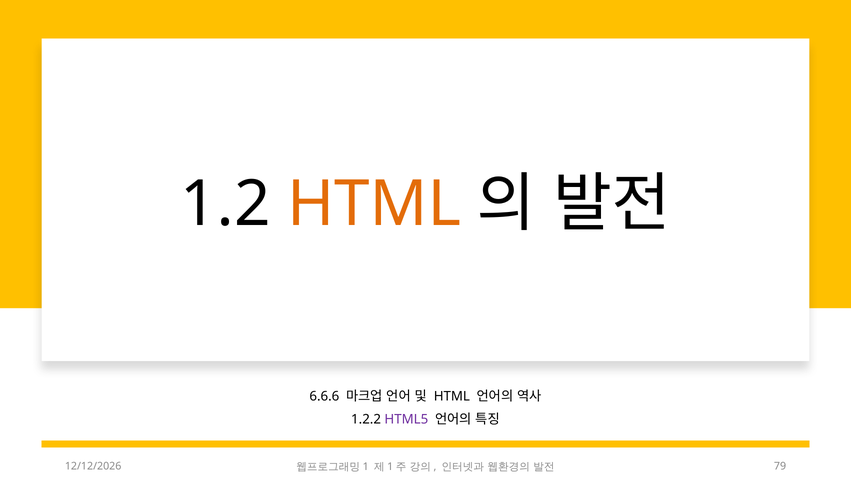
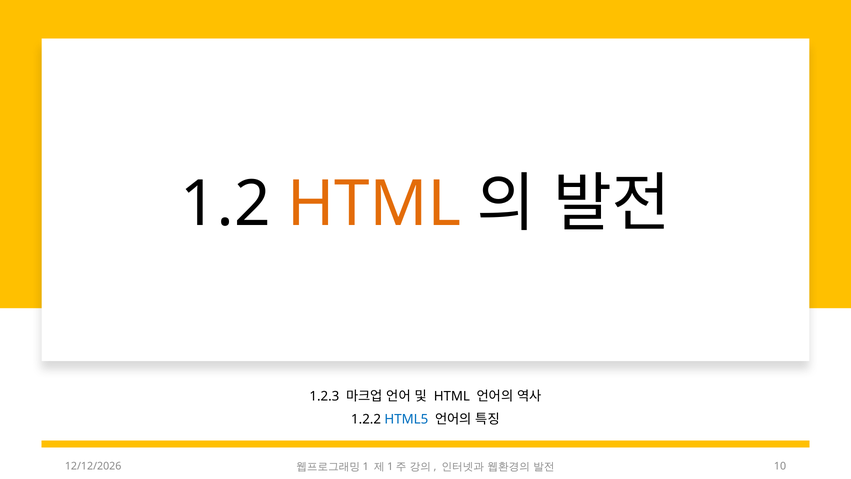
6.6.6: 6.6.6 -> 1.2.3
HTML5 colour: purple -> blue
79: 79 -> 10
